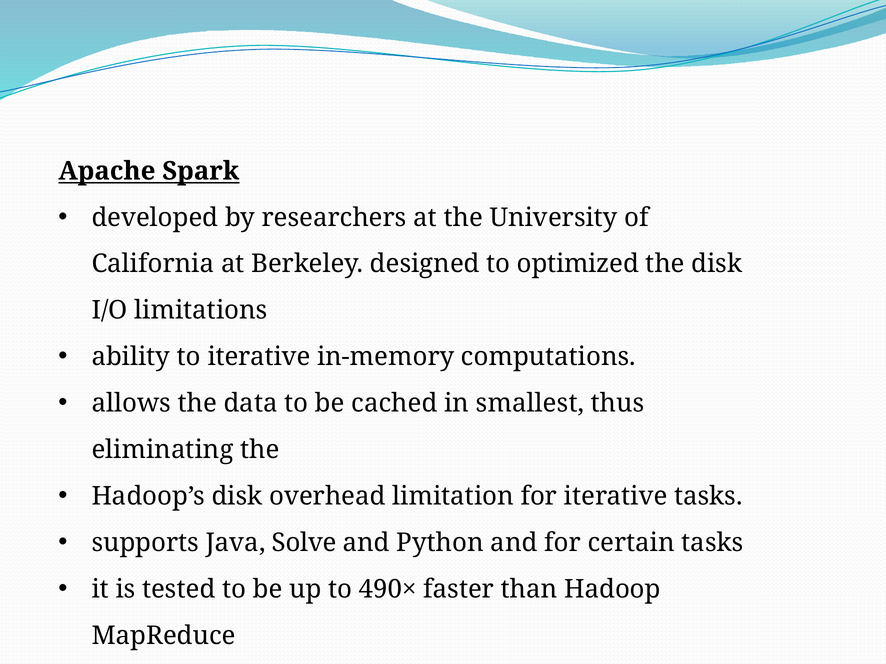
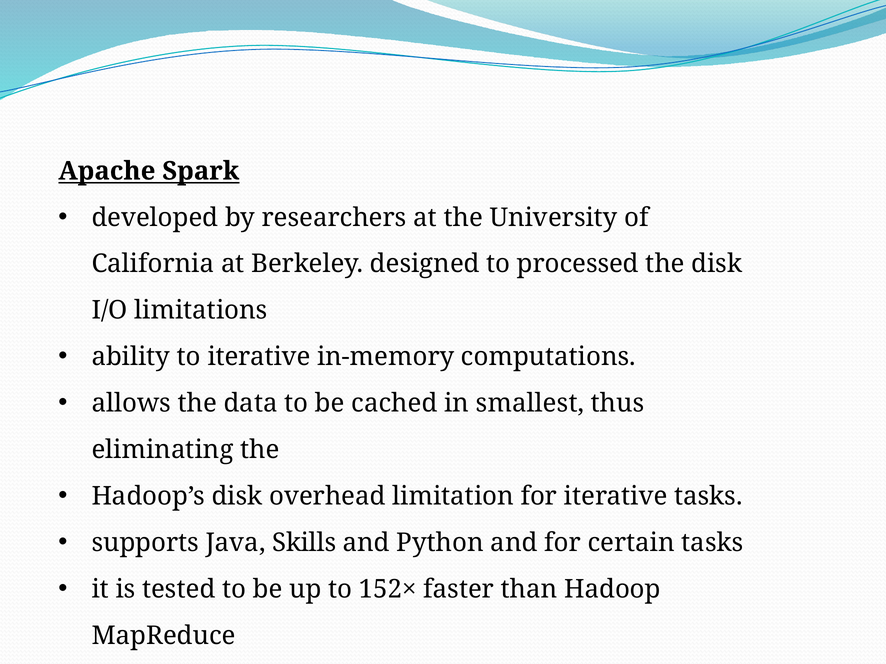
optimized: optimized -> processed
Solve: Solve -> Skills
490×: 490× -> 152×
